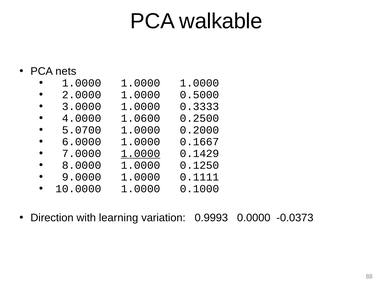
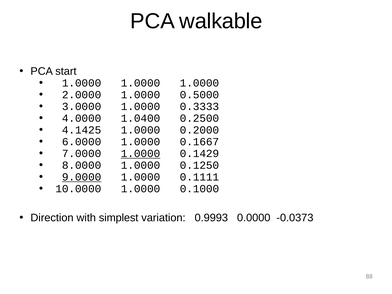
nets: nets -> start
1.0600: 1.0600 -> 1.0400
5.0700: 5.0700 -> 4.1425
9.0000 underline: none -> present
learning: learning -> simplest
